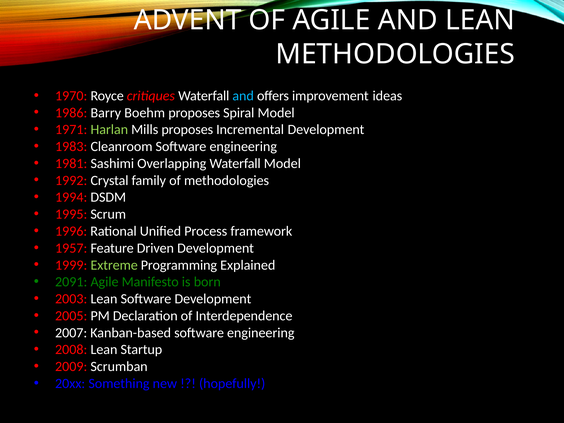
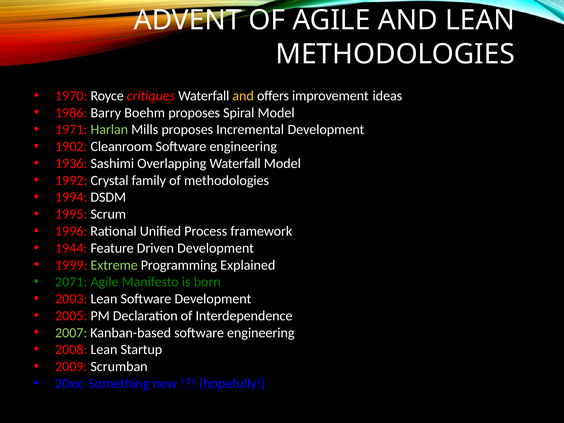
and at (243, 96) colour: light blue -> yellow
1983: 1983 -> 1902
1981: 1981 -> 1936
1957: 1957 -> 1944
2091: 2091 -> 2071
2007 colour: white -> light green
